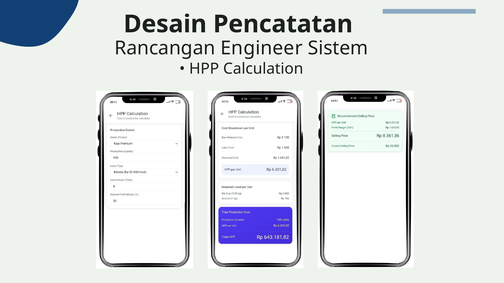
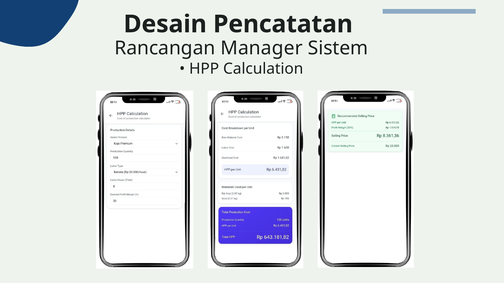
Engineer: Engineer -> Manager
